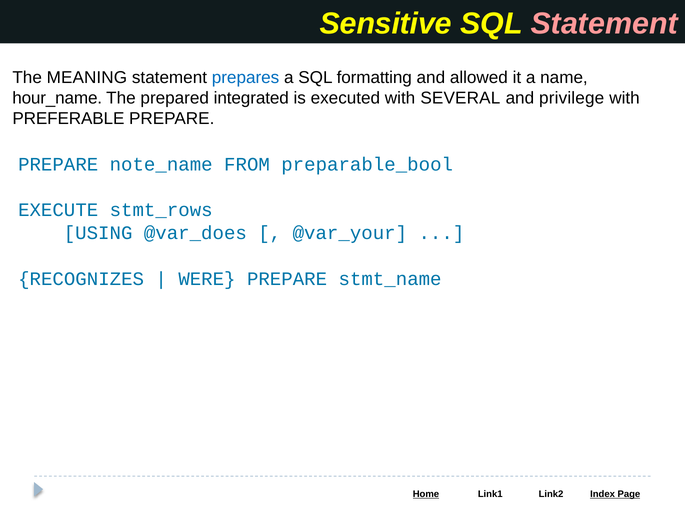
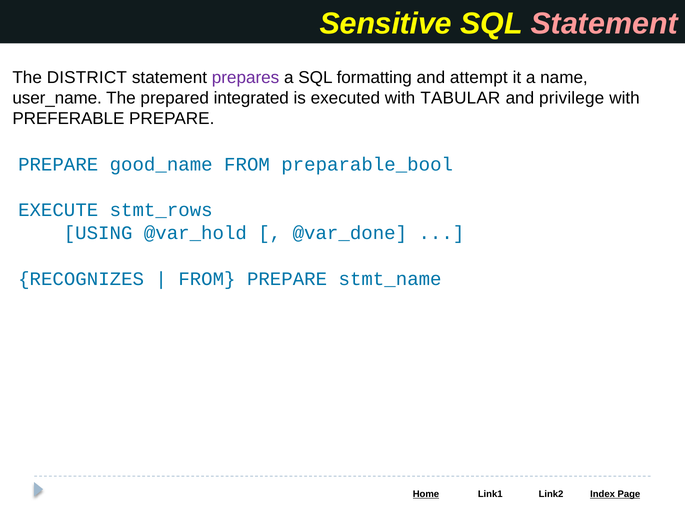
MEANING: MEANING -> DISTRICT
prepares colour: blue -> purple
allowed: allowed -> attempt
hour_name: hour_name -> user_name
SEVERAL: SEVERAL -> TABULAR
note_name: note_name -> good_name
@var_does: @var_does -> @var_hold
@var_your: @var_your -> @var_done
WERE at (207, 279): WERE -> FROM
